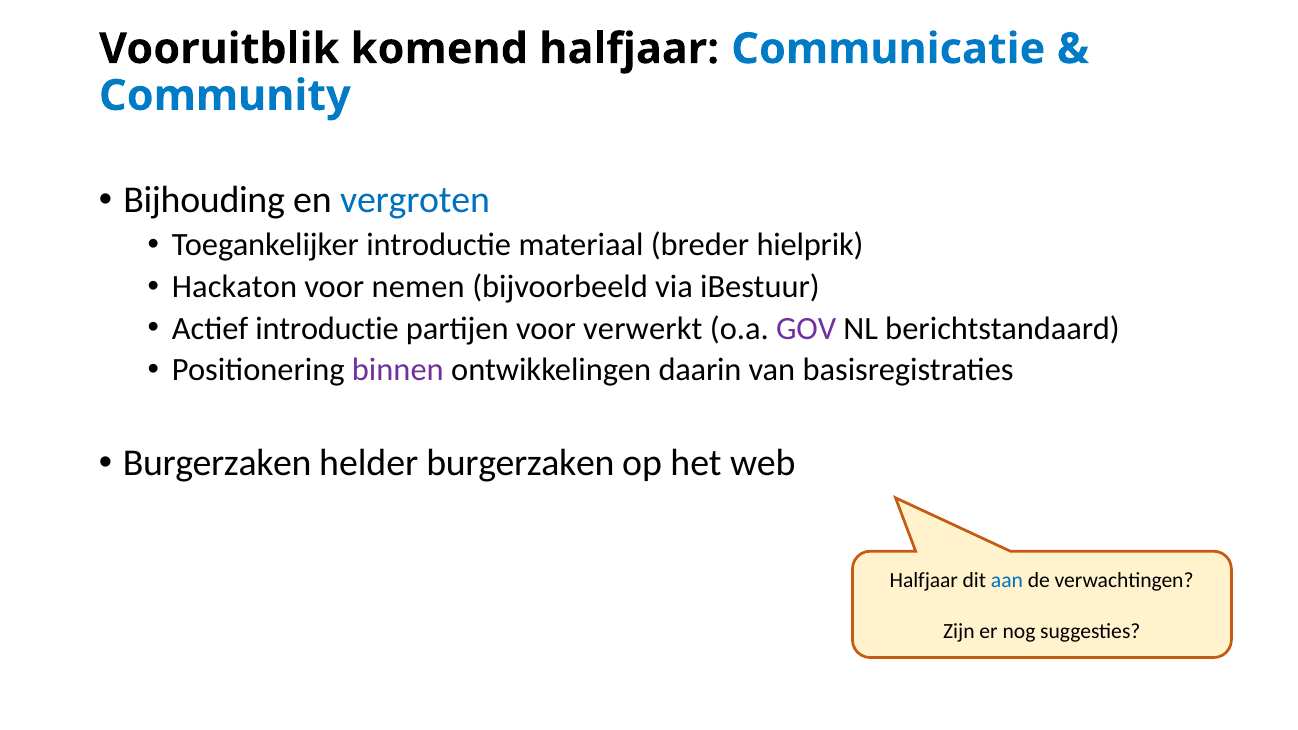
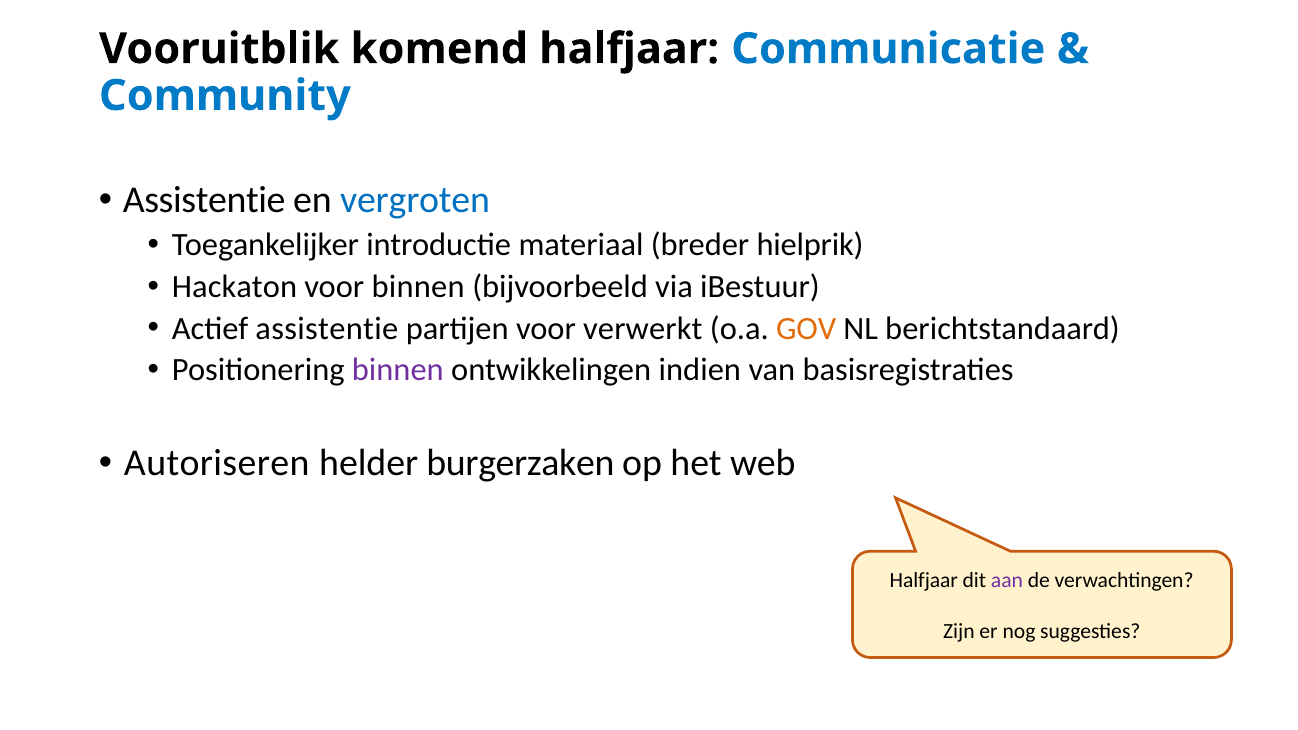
Bijhouding at (204, 200): Bijhouding -> Assistentie
voor nemen: nemen -> binnen
Actief introductie: introductie -> assistentie
GOV colour: purple -> orange
daarin: daarin -> indien
Burgerzaken at (217, 464): Burgerzaken -> Autoriseren
aan colour: blue -> purple
